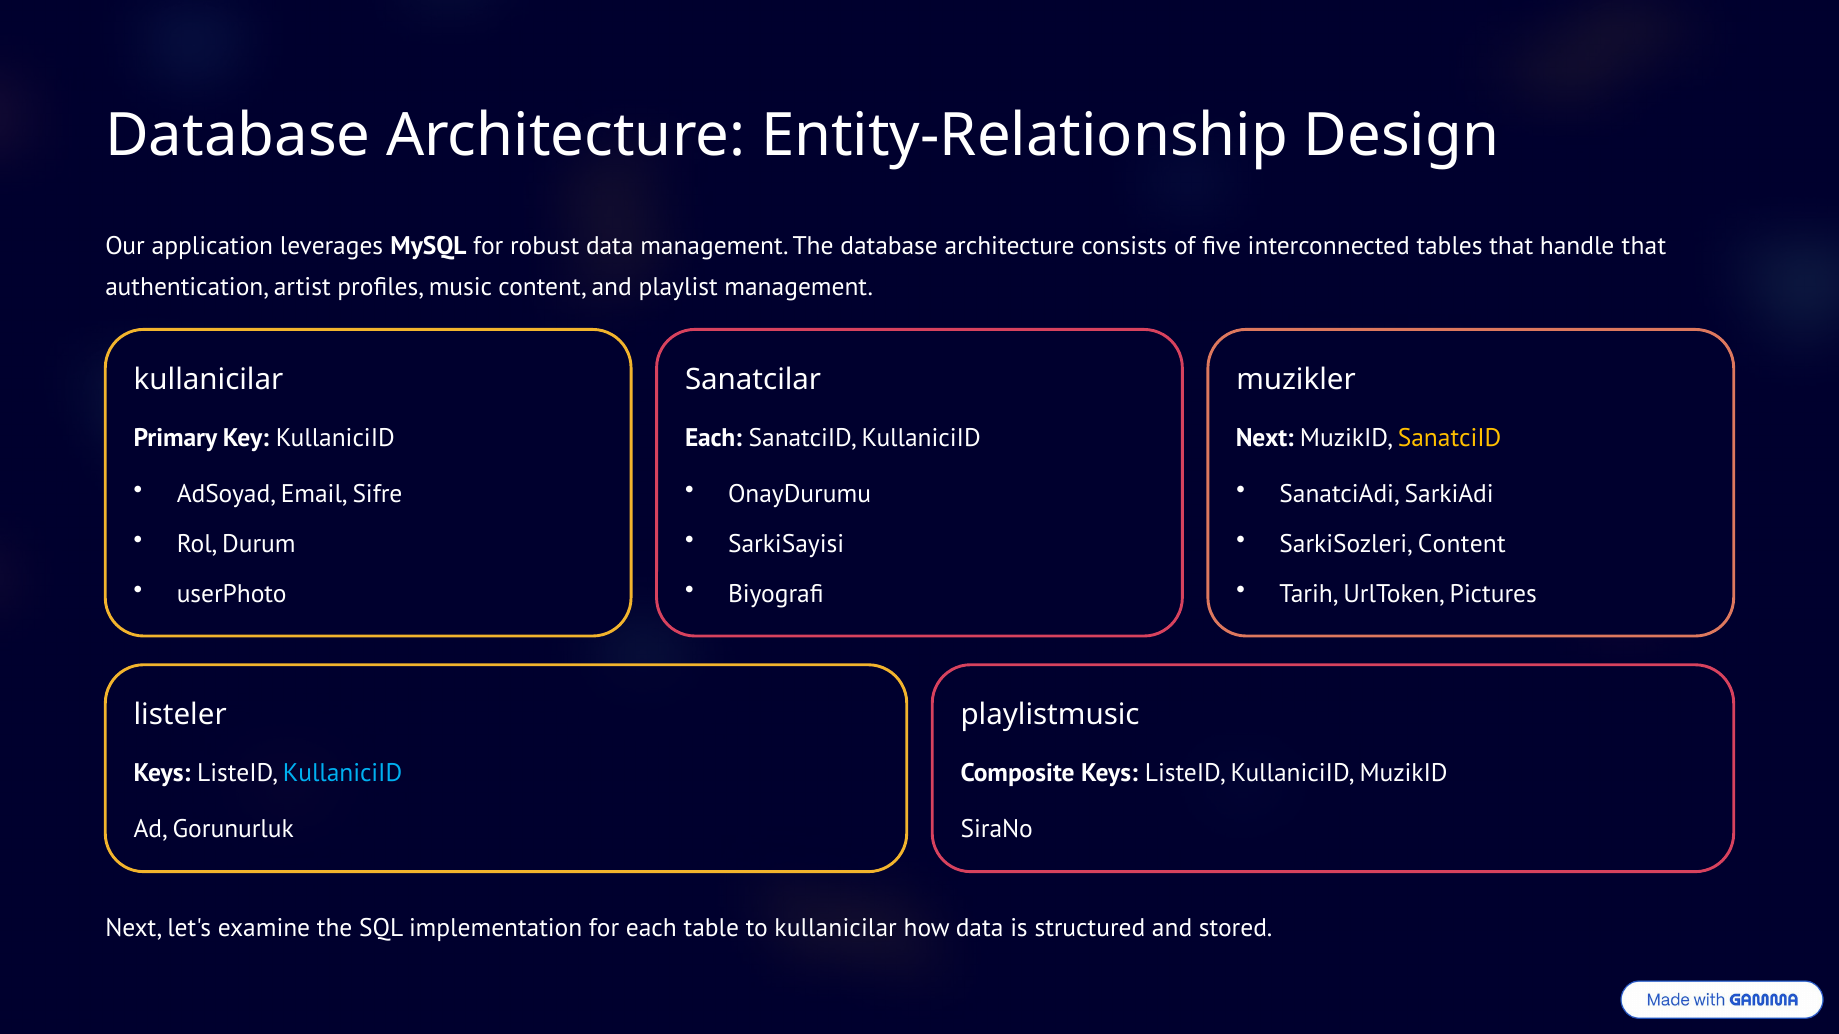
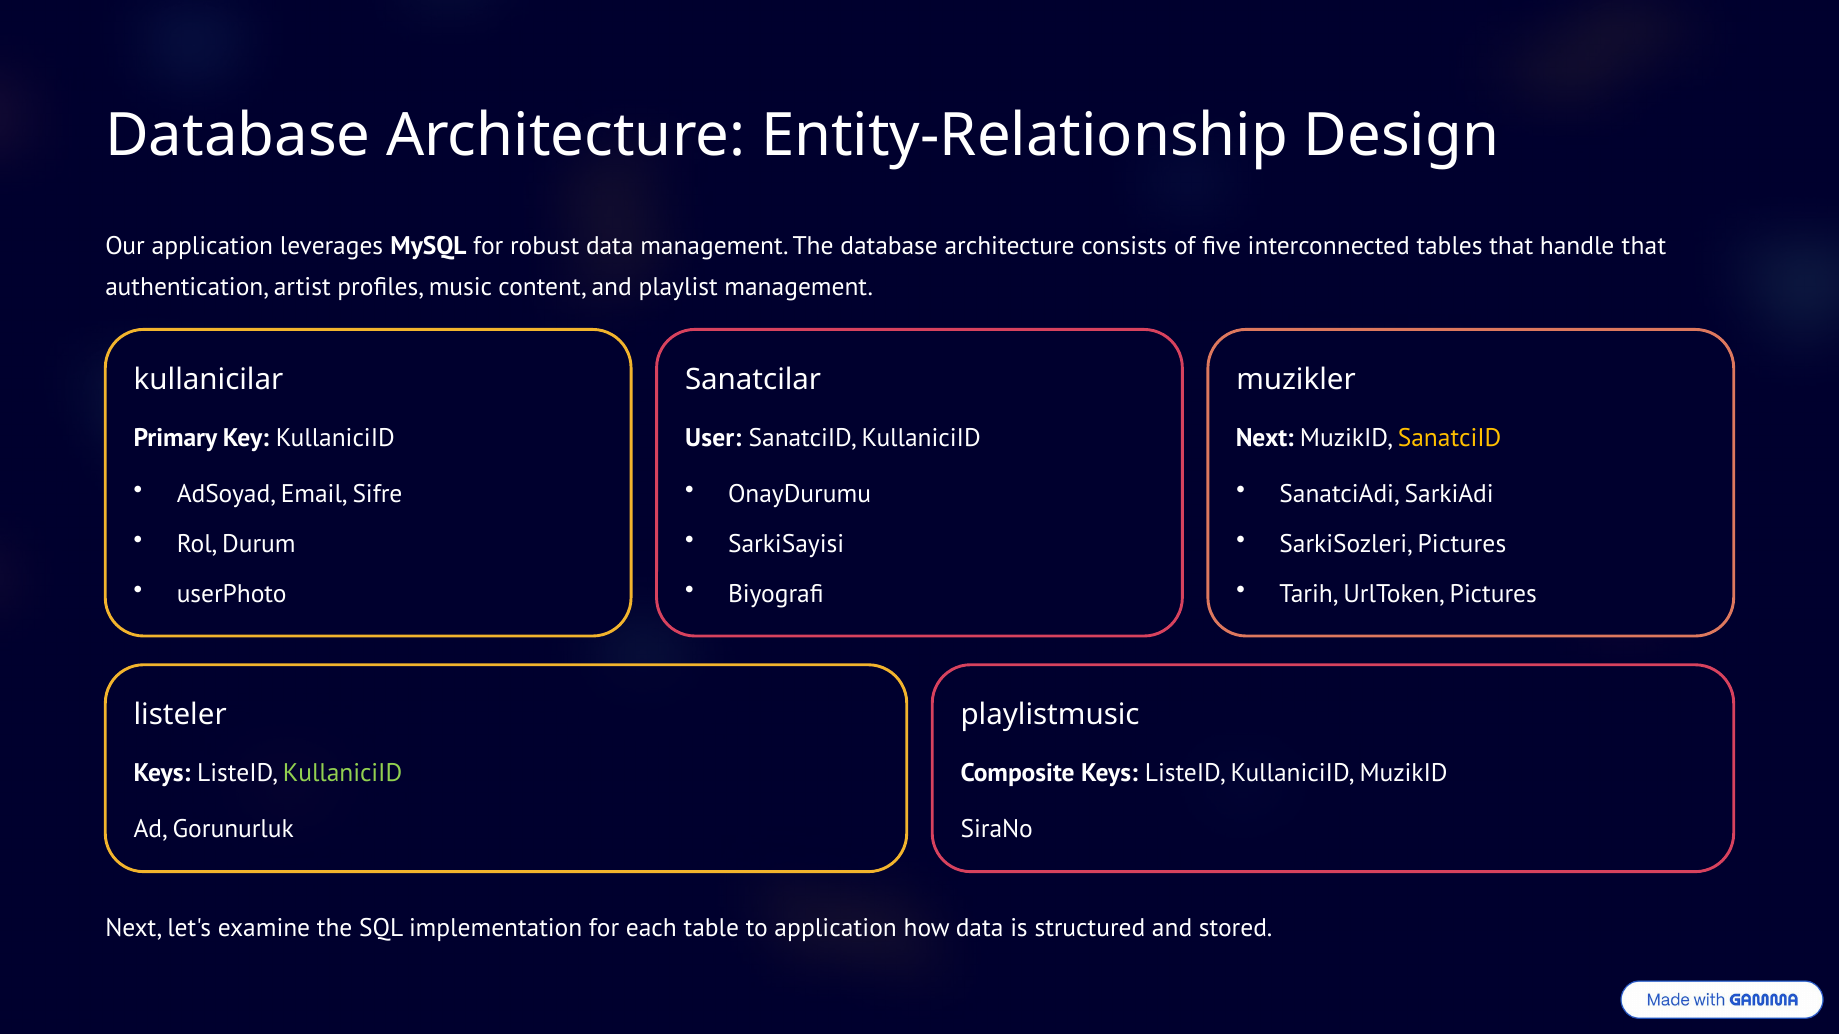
Each at (714, 438): Each -> User
SarkiSozleri Content: Content -> Pictures
KullaniciID at (343, 774) colour: light blue -> light green
to kullanicilar: kullanicilar -> application
